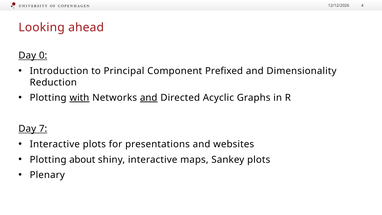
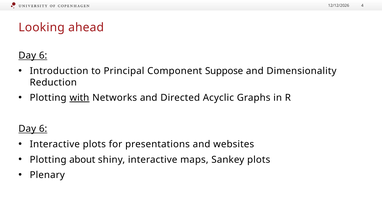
0 at (43, 55): 0 -> 6
Prefixed: Prefixed -> Suppose
and at (149, 98) underline: present -> none
7 at (43, 129): 7 -> 6
